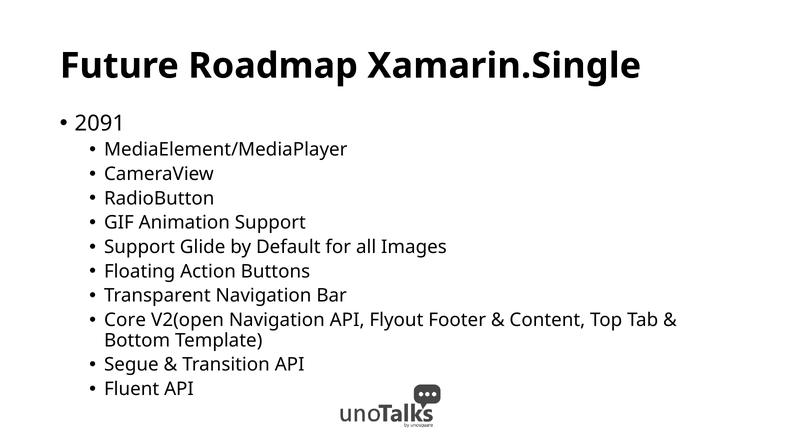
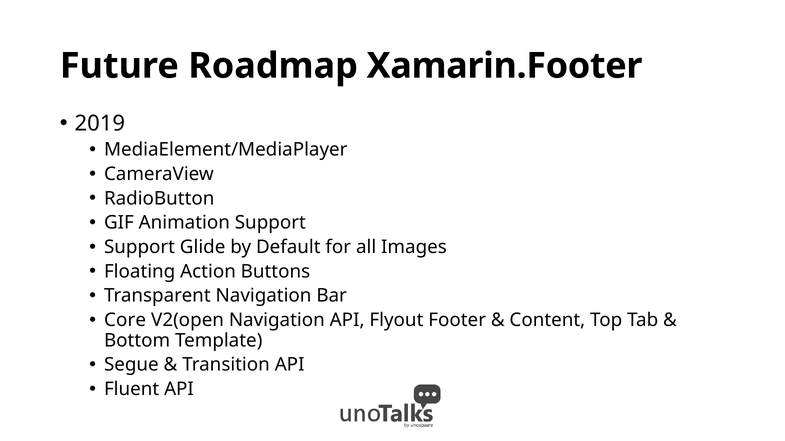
Xamarin.Single: Xamarin.Single -> Xamarin.Footer
2091: 2091 -> 2019
